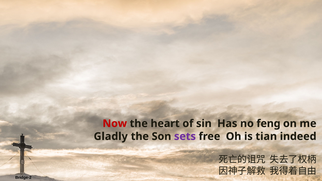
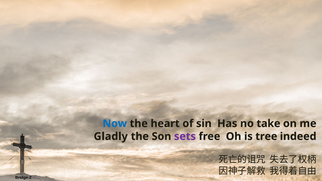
Now colour: red -> blue
feng: feng -> take
tian: tian -> tree
